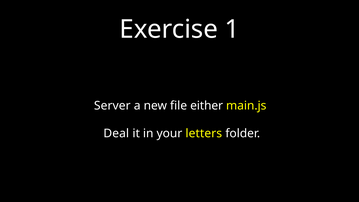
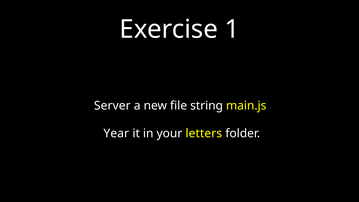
either: either -> string
Deal: Deal -> Year
